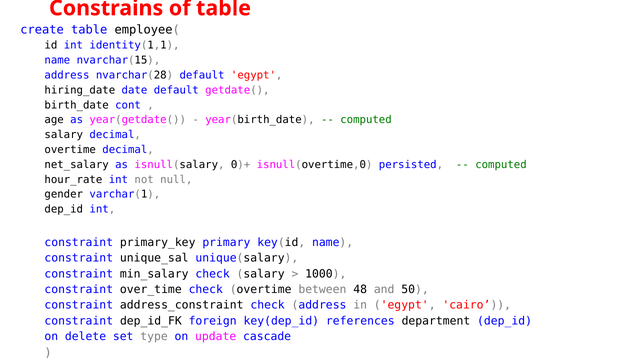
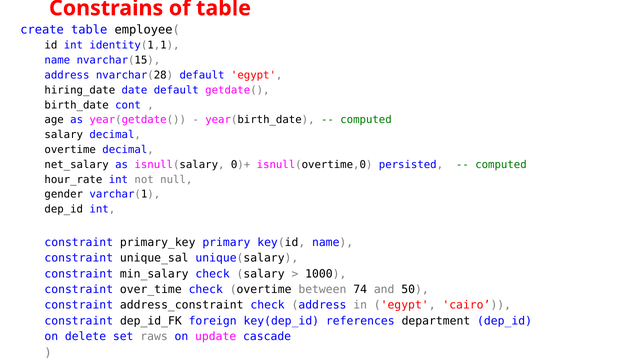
48: 48 -> 74
type: type -> raws
